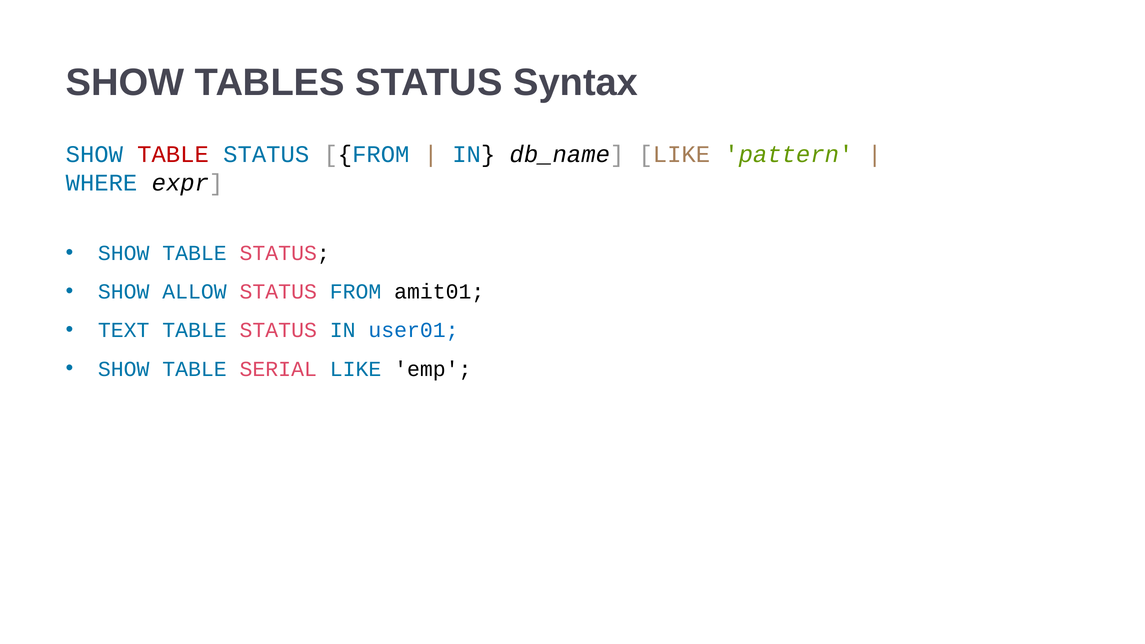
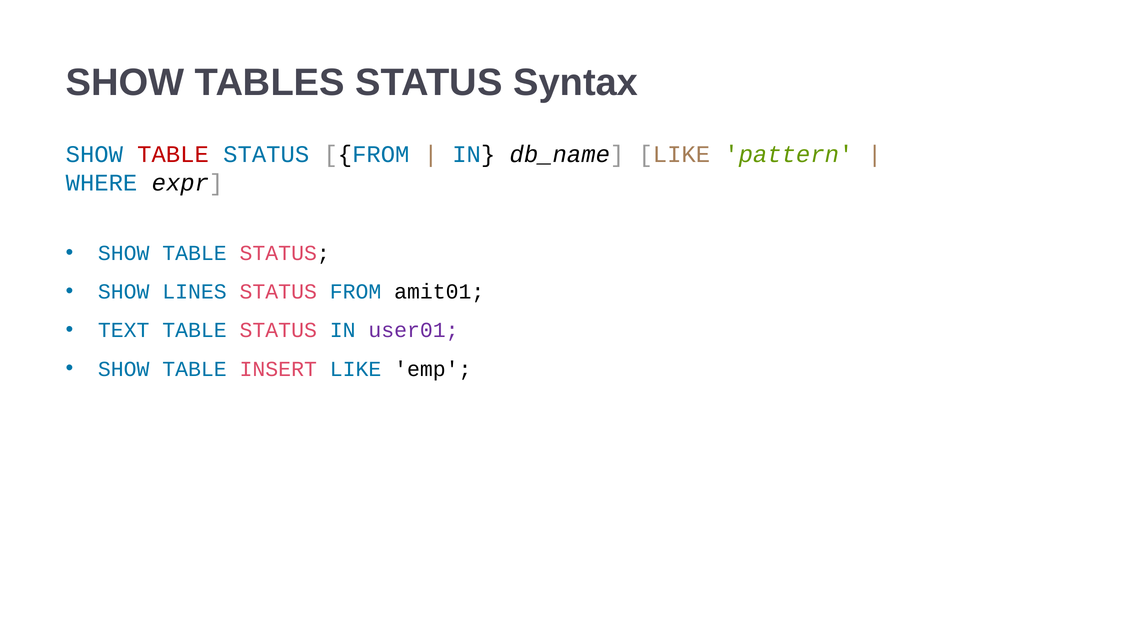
ALLOW: ALLOW -> LINES
user01 colour: blue -> purple
SERIAL: SERIAL -> INSERT
